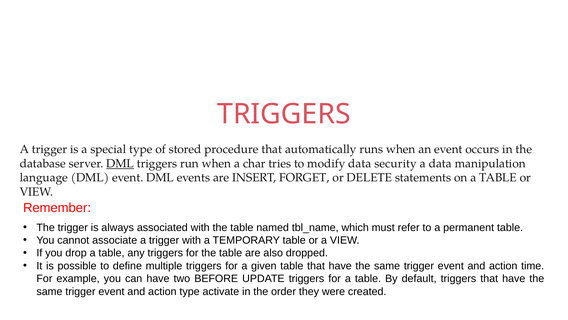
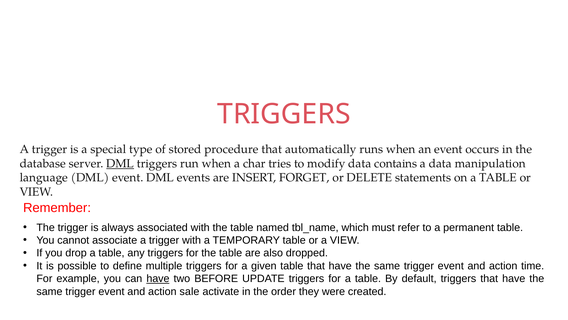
security: security -> contains
have at (158, 278) underline: none -> present
action type: type -> sale
